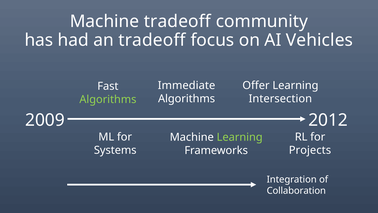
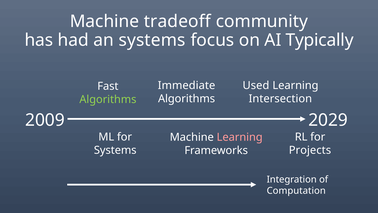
an tradeoff: tradeoff -> systems
Vehicles: Vehicles -> Typically
Offer: Offer -> Used
2012: 2012 -> 2029
Learning at (240, 137) colour: light green -> pink
Collaboration: Collaboration -> Computation
